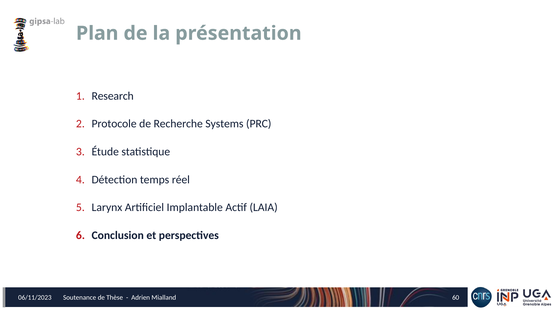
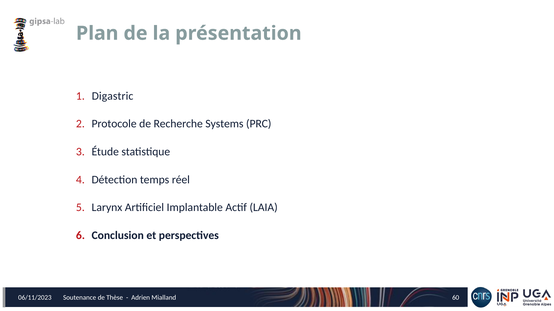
Research: Research -> Digastric
